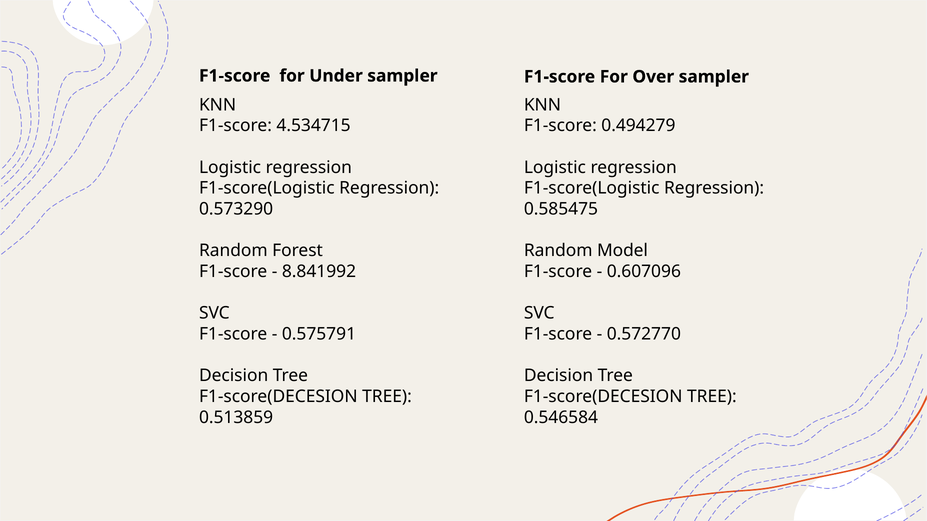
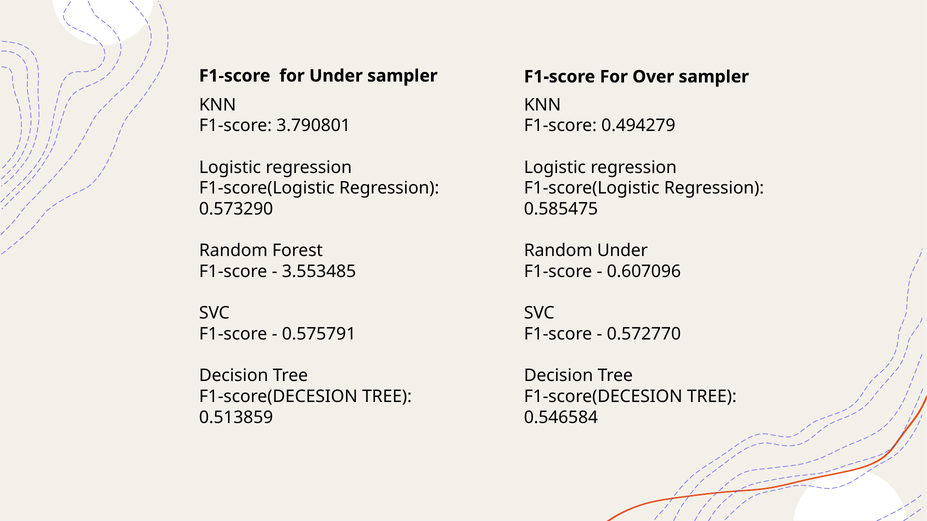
4.534715: 4.534715 -> 3.790801
Random Model: Model -> Under
8.841992: 8.841992 -> 3.553485
